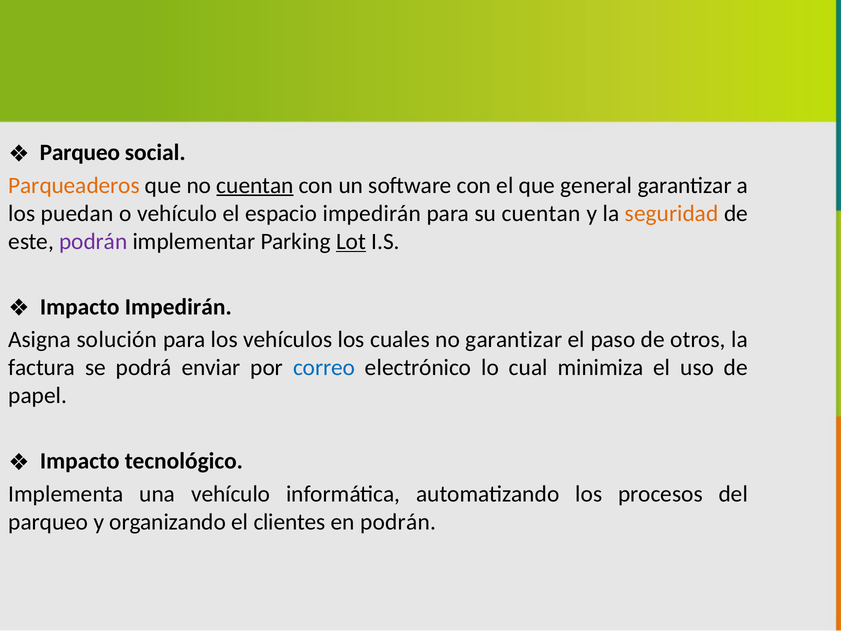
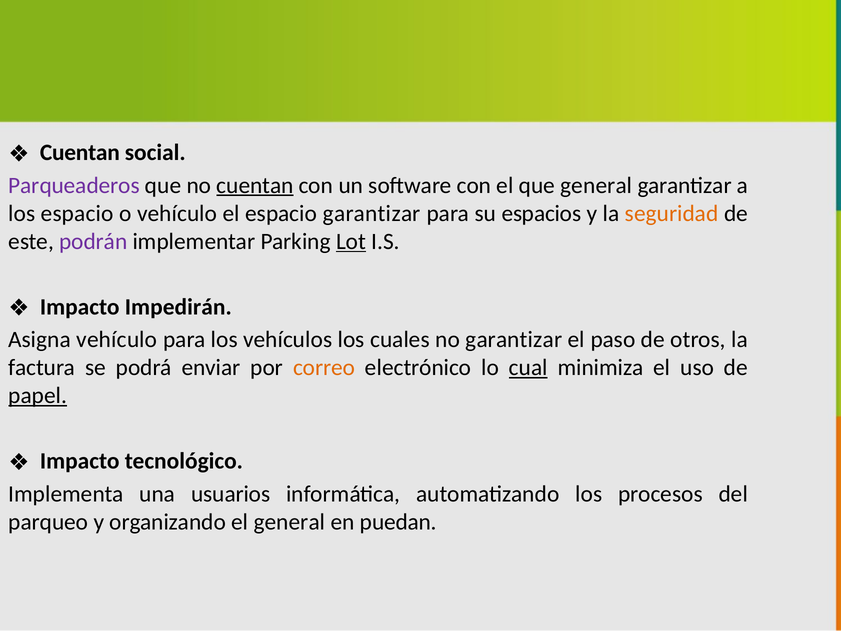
Parqueo at (80, 153): Parqueo -> Cuentan
Parqueaderos colour: orange -> purple
los puedan: puedan -> espacio
espacio impedirán: impedirán -> garantizar
su cuentan: cuentan -> espacios
Asigna solución: solución -> vehículo
correo colour: blue -> orange
cual underline: none -> present
papel underline: none -> present
una vehículo: vehículo -> usuarios
el clientes: clientes -> general
en podrán: podrán -> puedan
